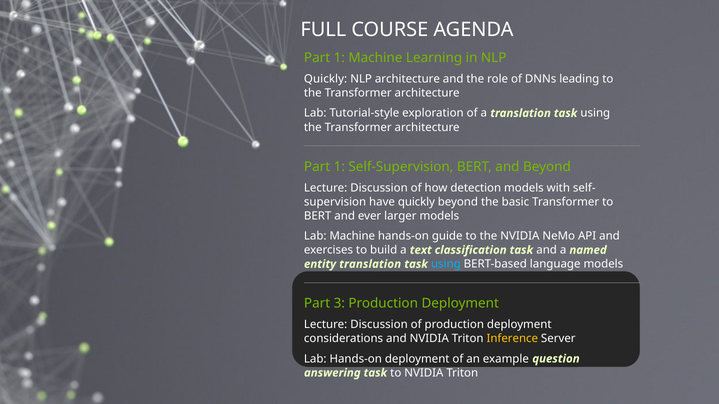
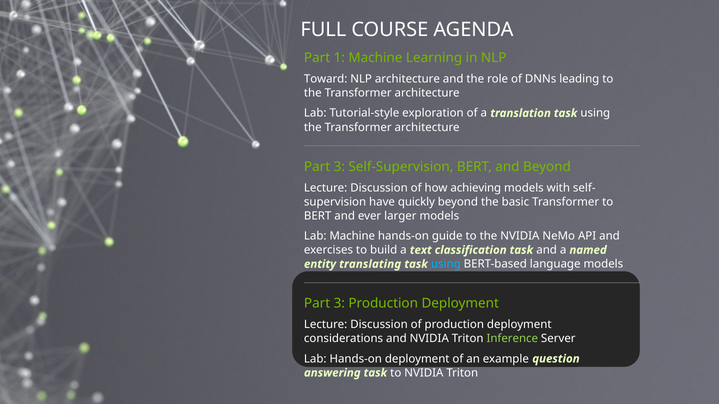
Quickly at (326, 79): Quickly -> Toward
1 at (339, 167): 1 -> 3
detection: detection -> achieving
entity translation: translation -> translating
Inference colour: yellow -> light green
